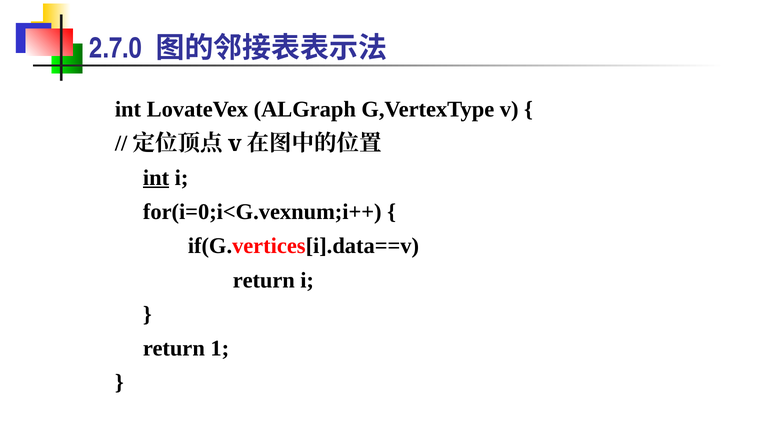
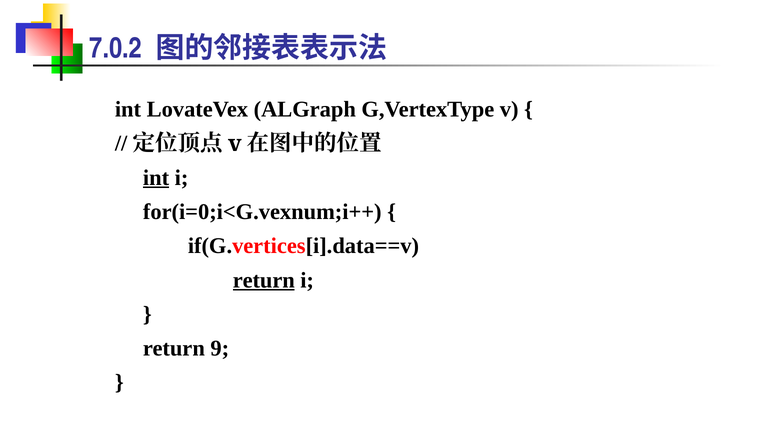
2.7.0: 2.7.0 -> 7.0.2
return at (264, 281) underline: none -> present
1: 1 -> 9
